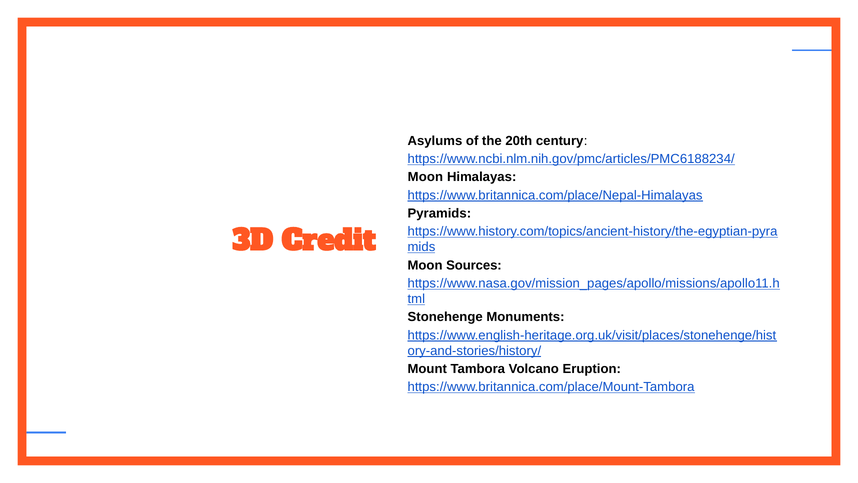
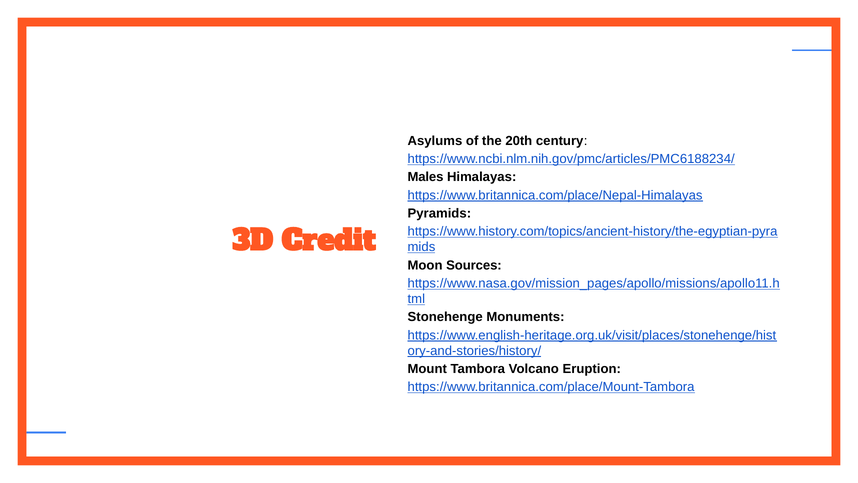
Moon at (425, 177): Moon -> Males
